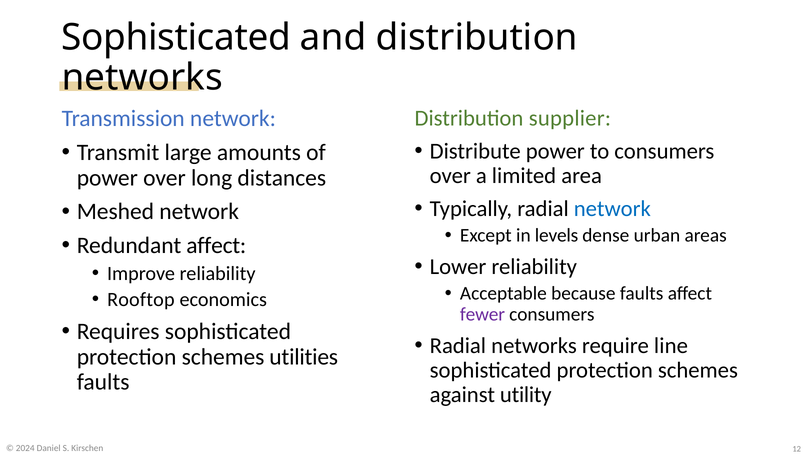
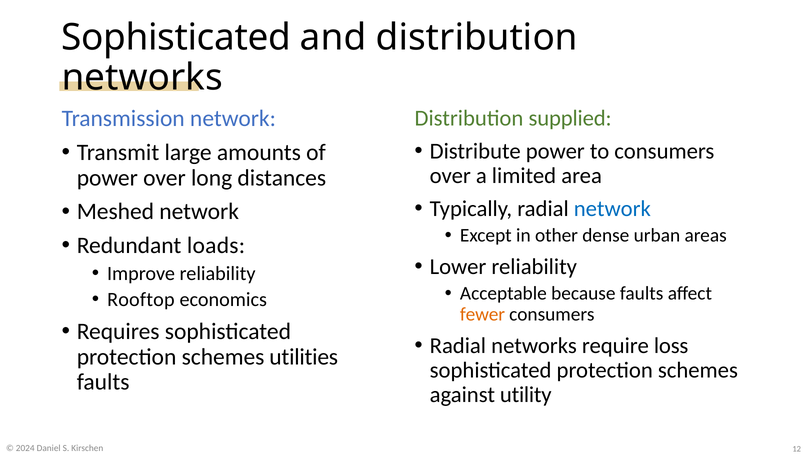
supplier: supplier -> supplied
levels: levels -> other
Redundant affect: affect -> loads
fewer colour: purple -> orange
line: line -> loss
